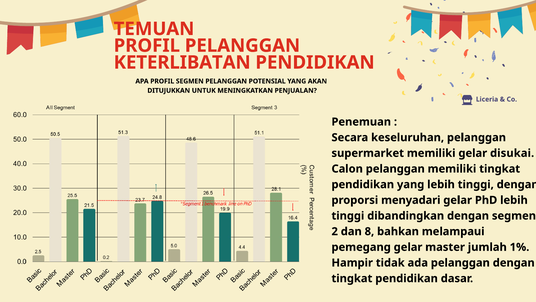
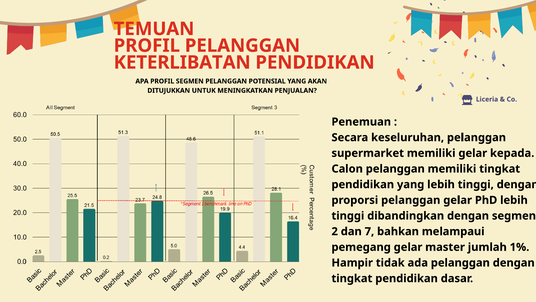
disukai: disukai -> kepada
proporsi menyadari: menyadari -> pelanggan
8: 8 -> 7
